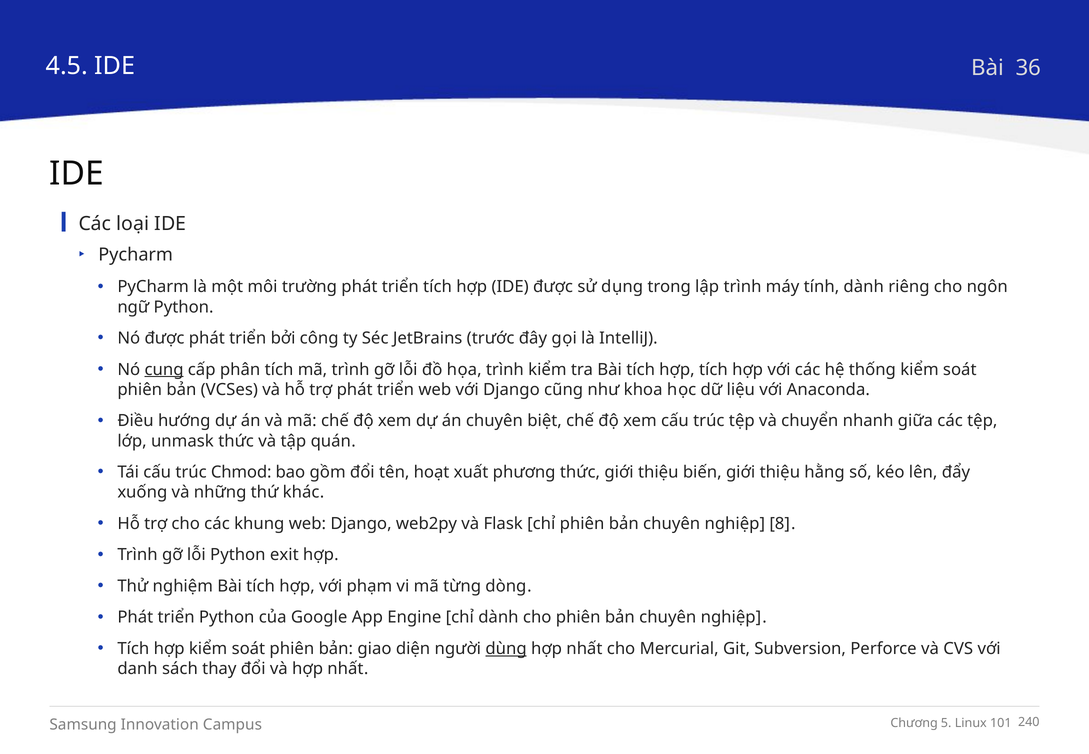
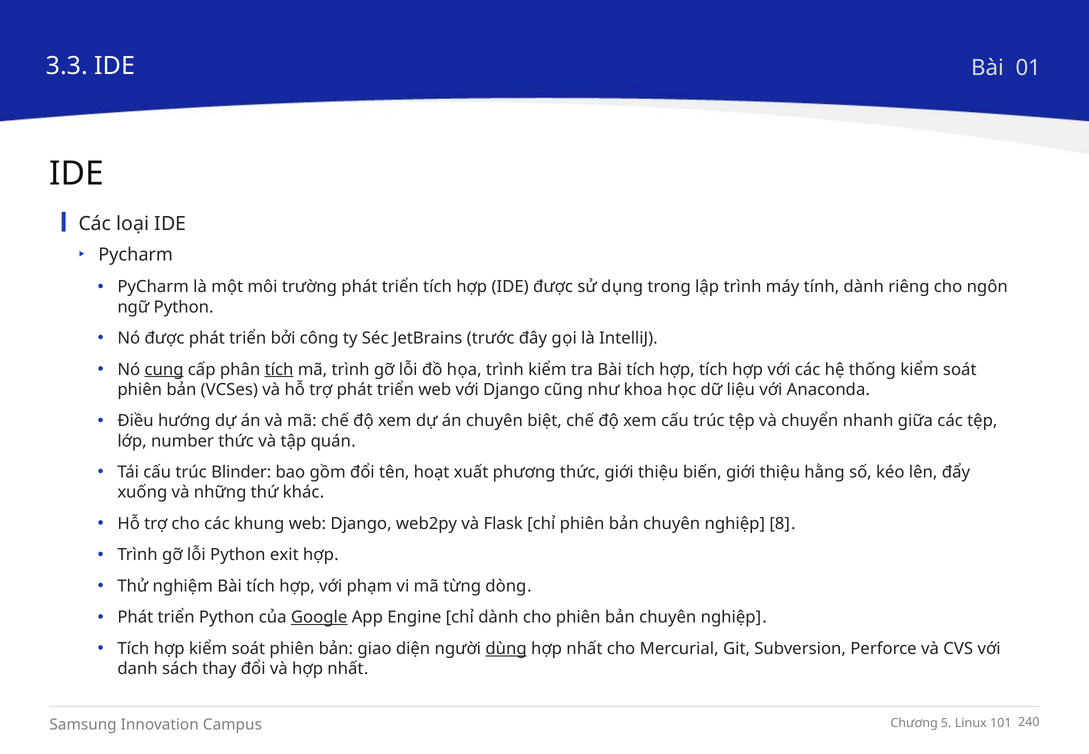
4.5: 4.5 -> 3.3
36: 36 -> 01
tích at (279, 370) underline: none -> present
unmask: unmask -> number
Chmod: Chmod -> Blinder
Google underline: none -> present
